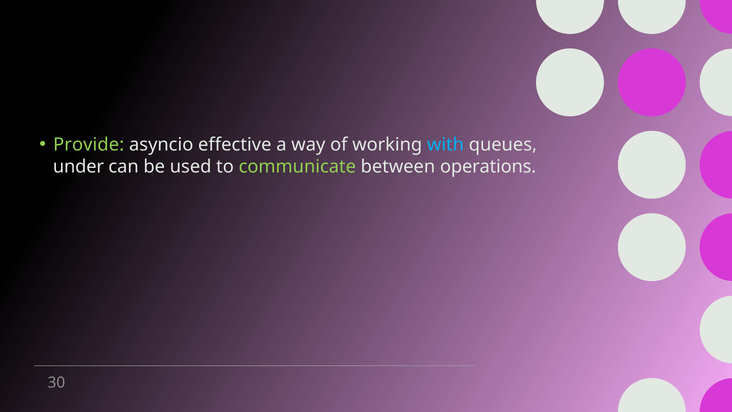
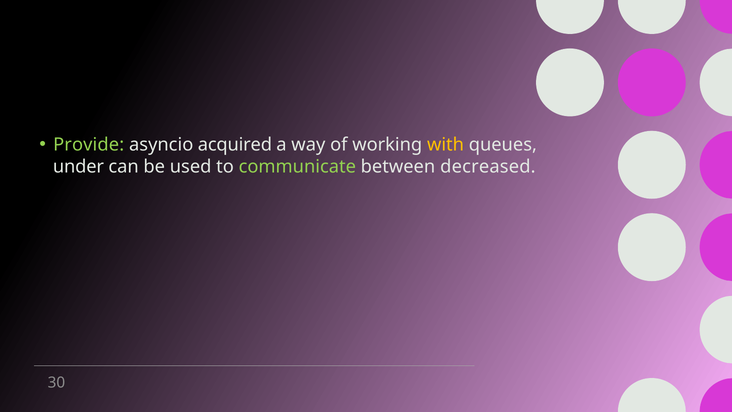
effective: effective -> acquired
with colour: light blue -> yellow
operations: operations -> decreased
